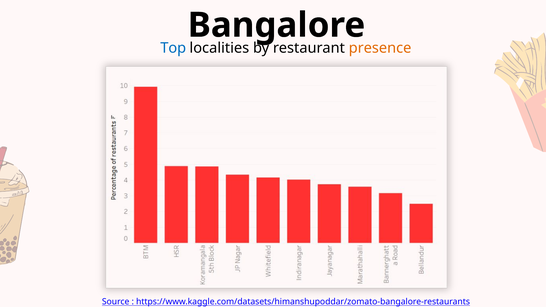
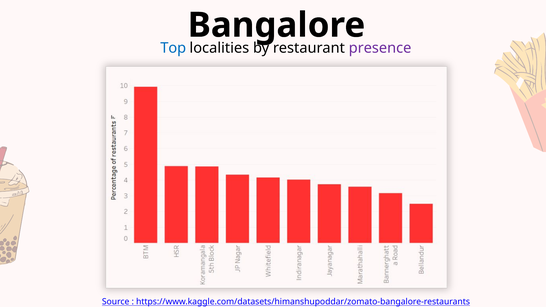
presence colour: orange -> purple
